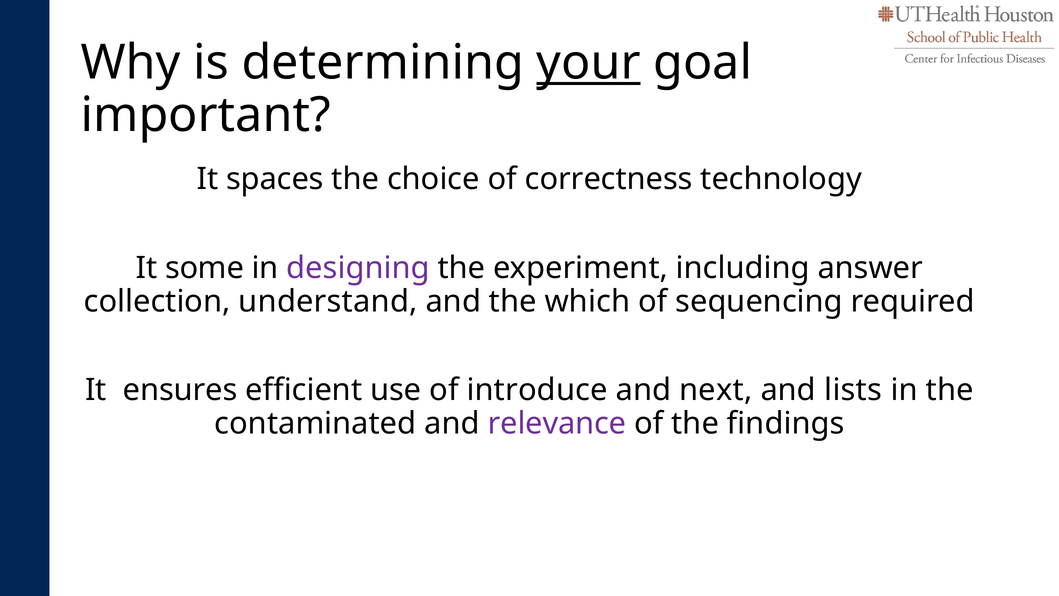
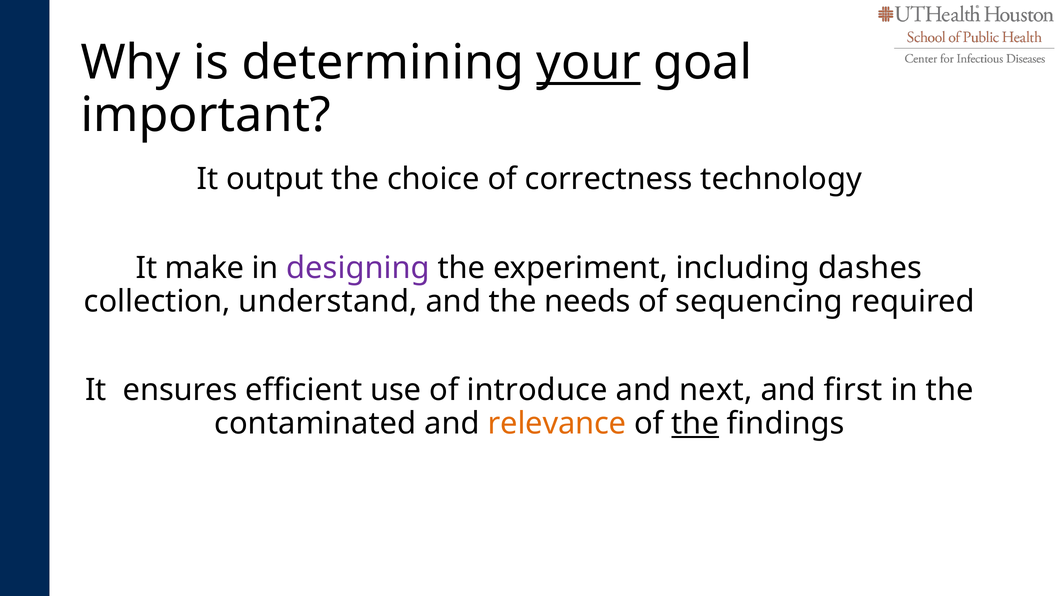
spaces: spaces -> output
some: some -> make
answer: answer -> dashes
which: which -> needs
lists: lists -> first
relevance colour: purple -> orange
the at (695, 423) underline: none -> present
